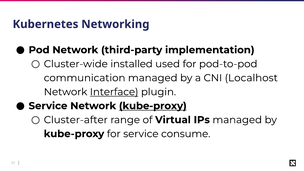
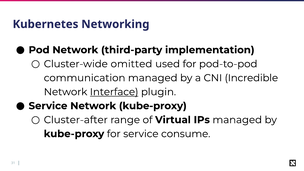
installed: installed -> omitted
Localhost: Localhost -> Incredible
kube-proxy at (153, 106) underline: present -> none
